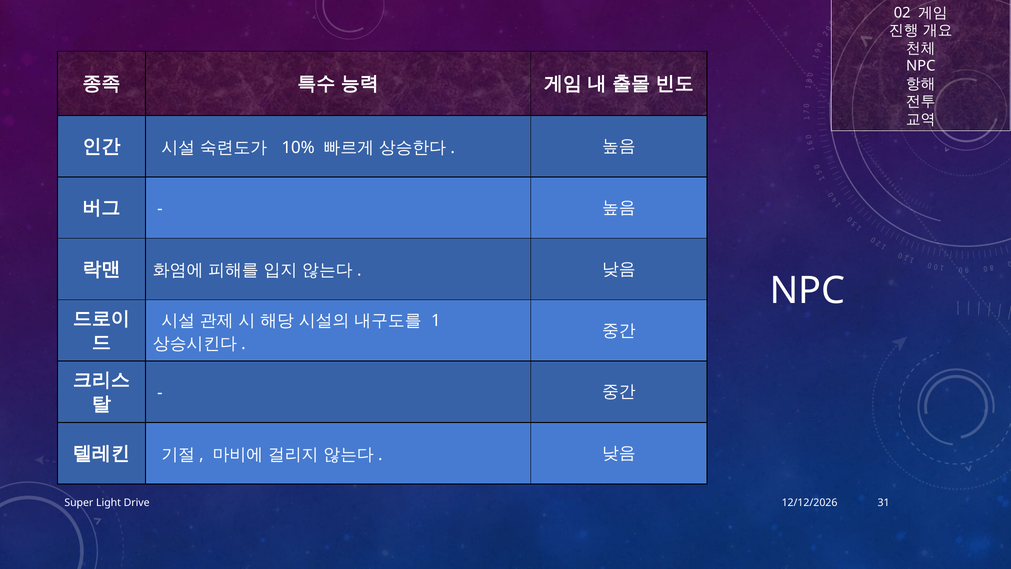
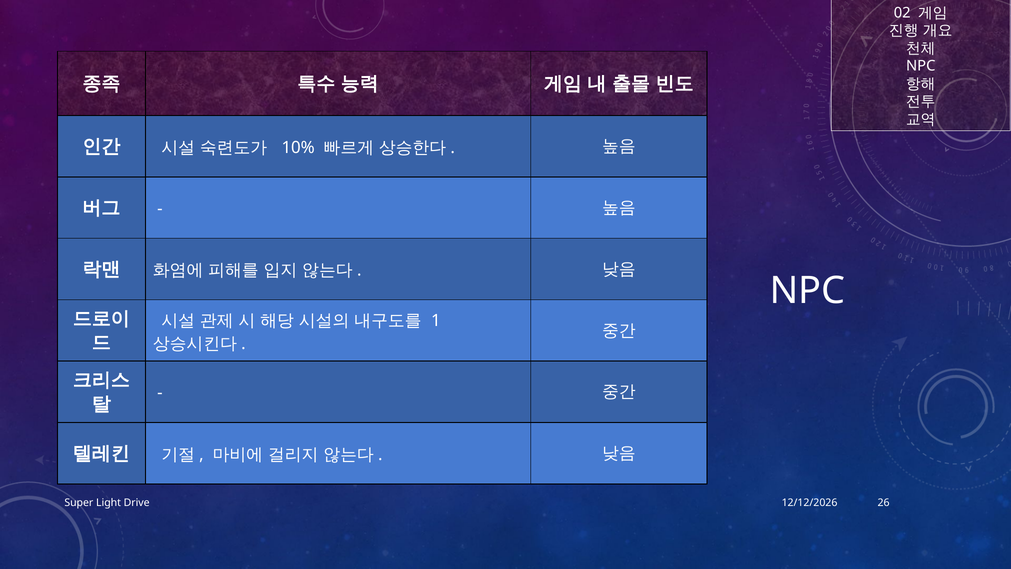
31: 31 -> 26
